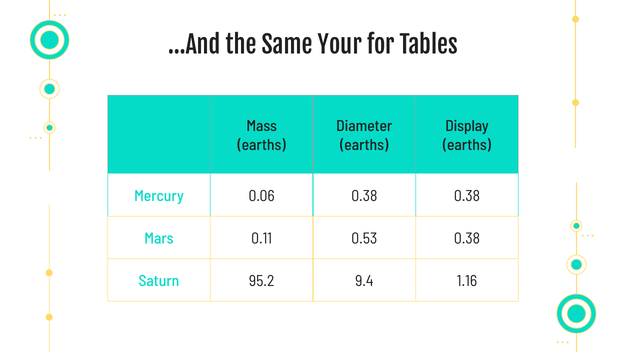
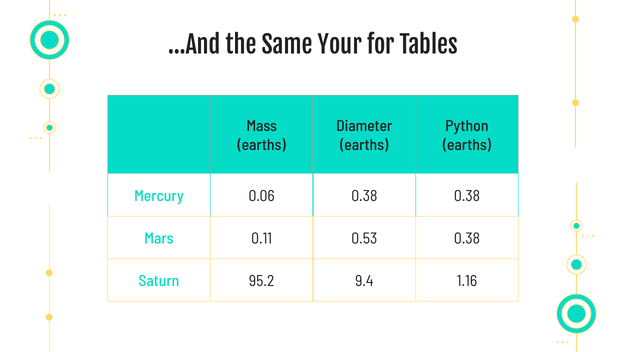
Display: Display -> Python
